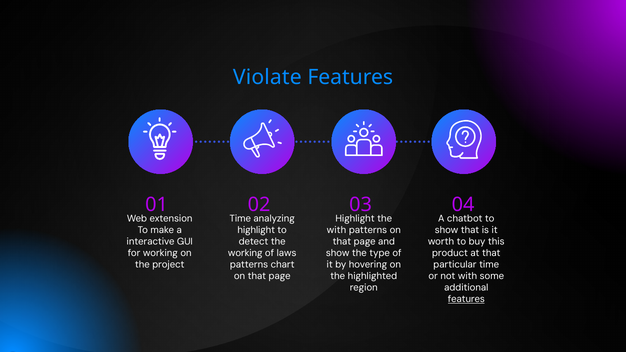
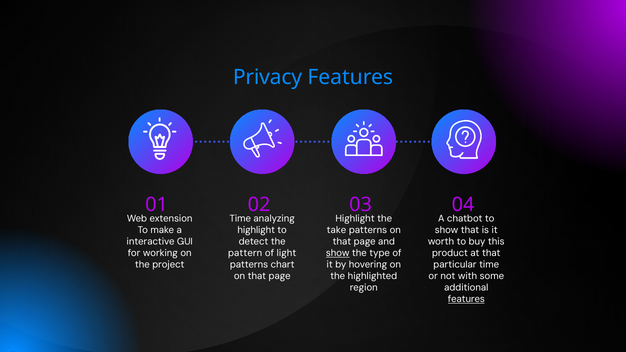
Violate: Violate -> Privacy
with at (336, 230): with -> take
working at (245, 253): working -> pattern
laws: laws -> light
show at (338, 253) underline: none -> present
